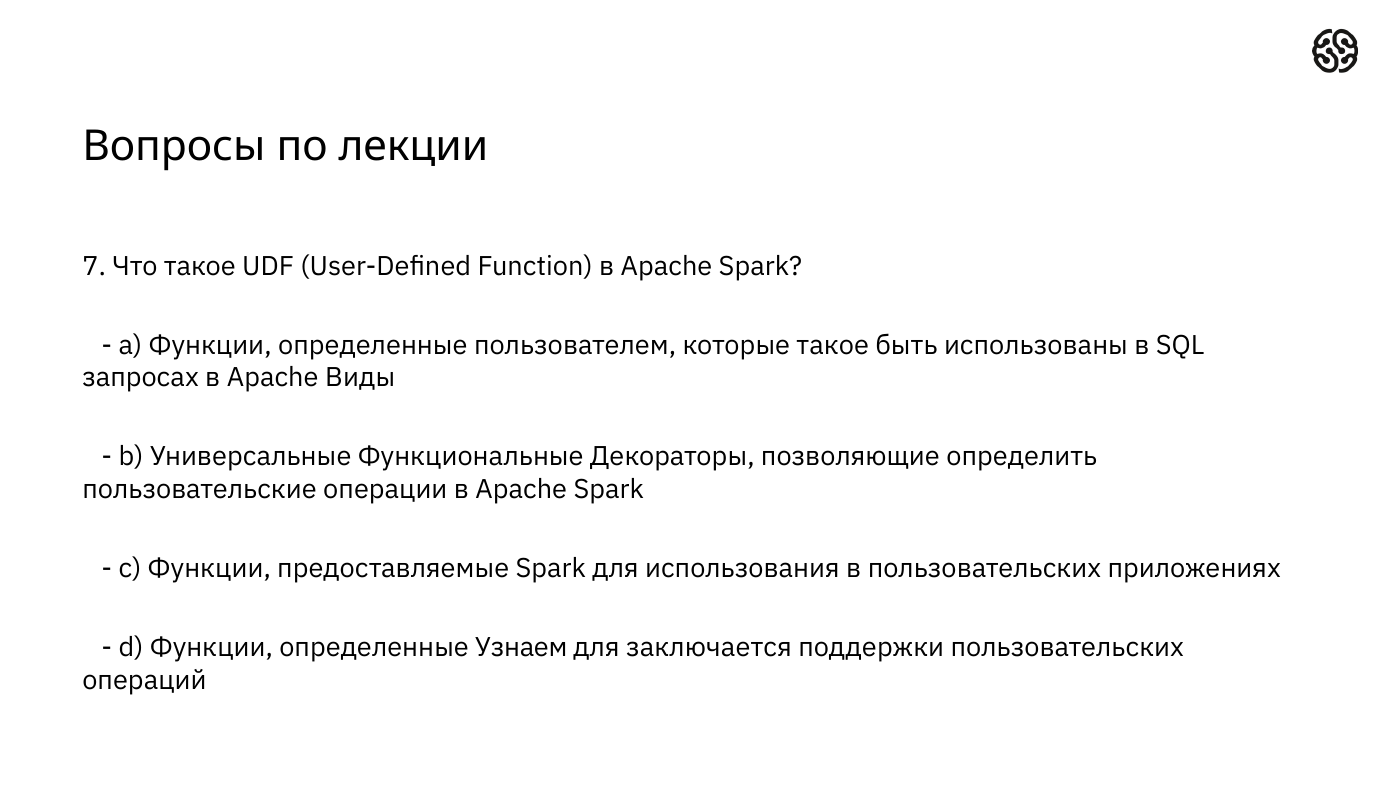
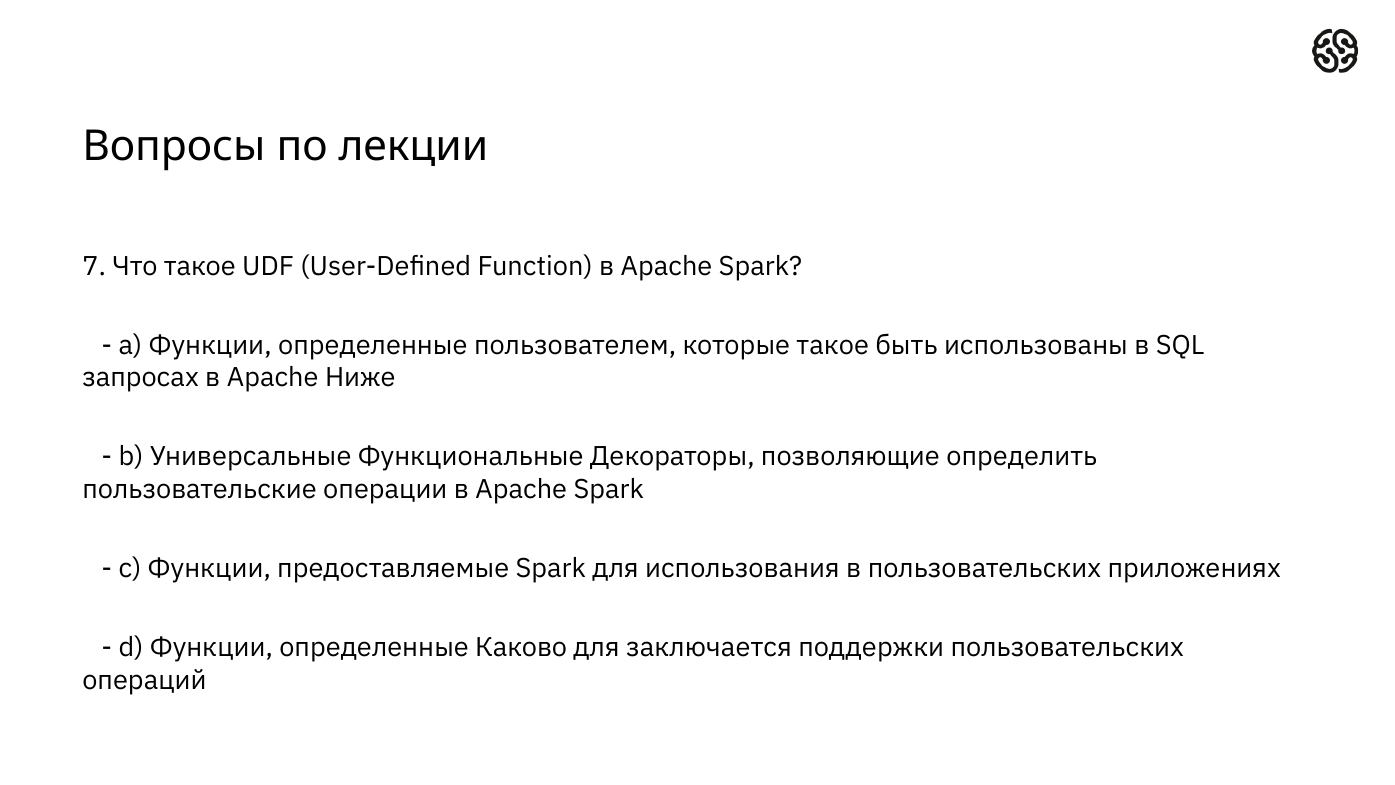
Виды: Виды -> Ниже
Узнаем: Узнаем -> Каково
